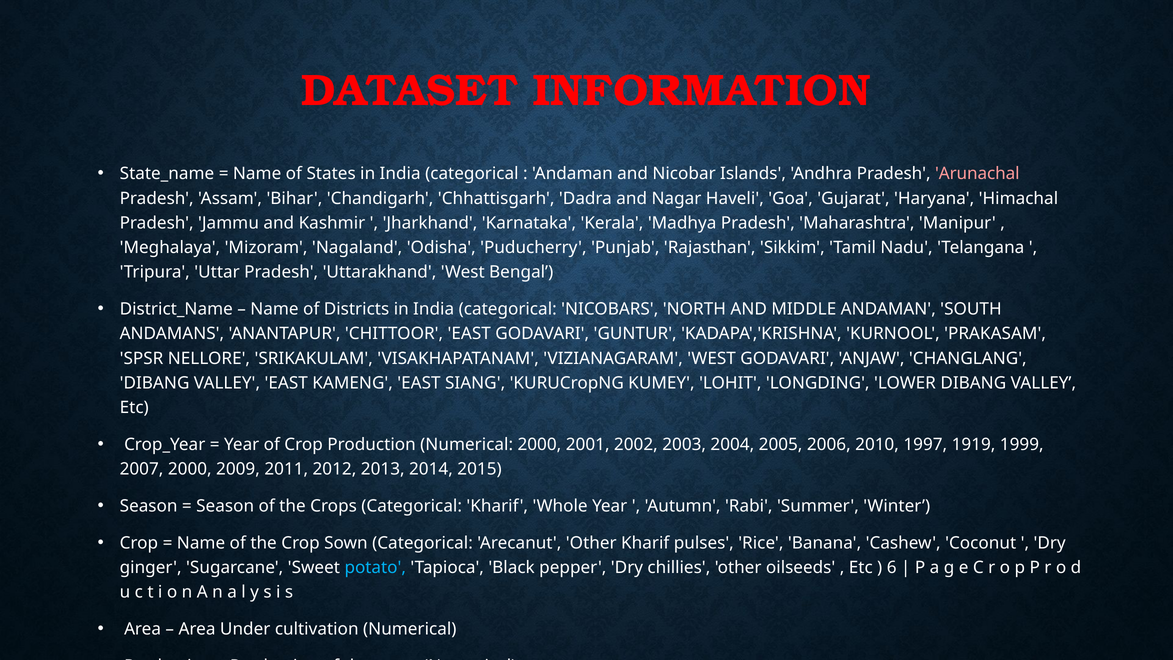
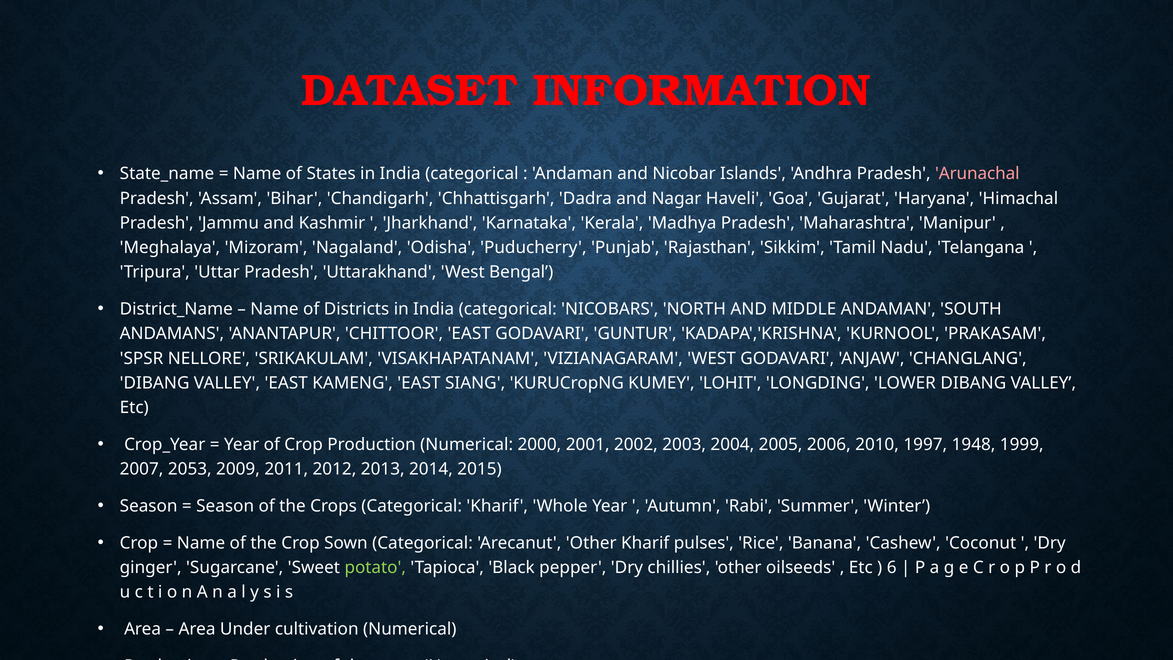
1919: 1919 -> 1948
2007 2000: 2000 -> 2053
potato colour: light blue -> light green
